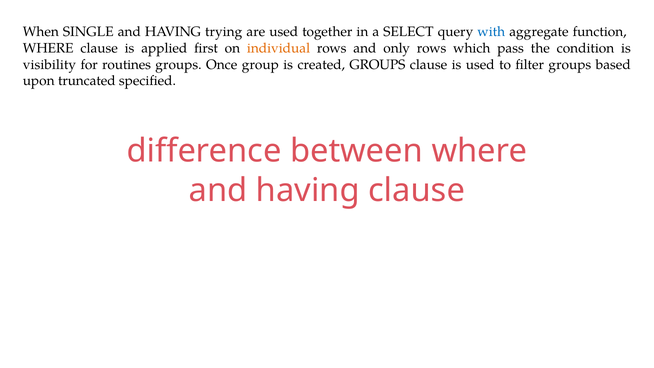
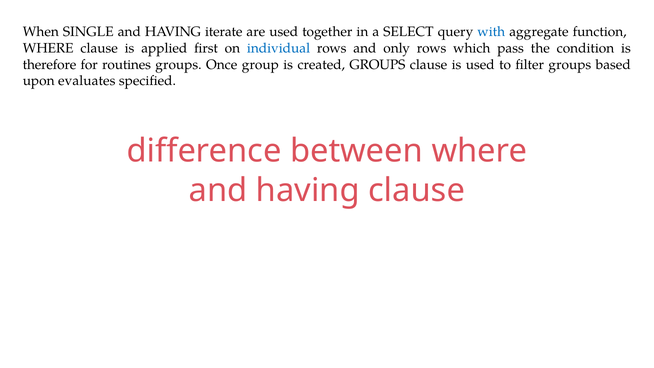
trying: trying -> iterate
individual colour: orange -> blue
visibility: visibility -> therefore
truncated: truncated -> evaluates
